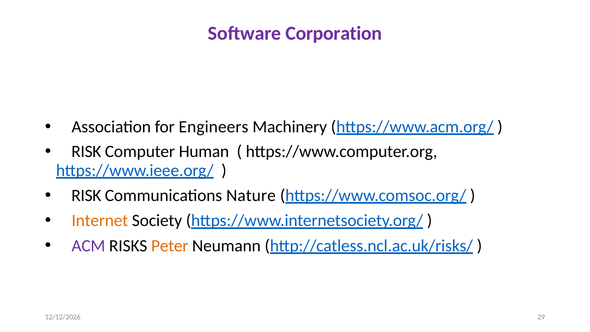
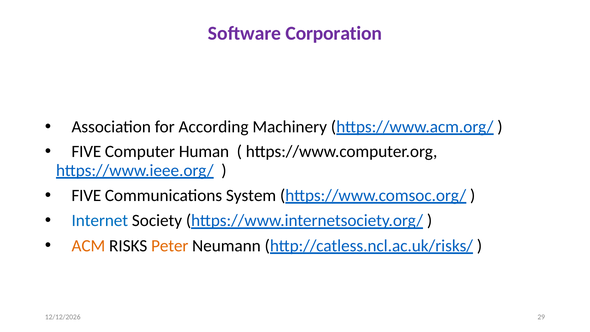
Engineers: Engineers -> According
RISK at (86, 152): RISK -> FIVE
RISK at (86, 195): RISK -> FIVE
Nature: Nature -> System
Internet colour: orange -> blue
ACM colour: purple -> orange
